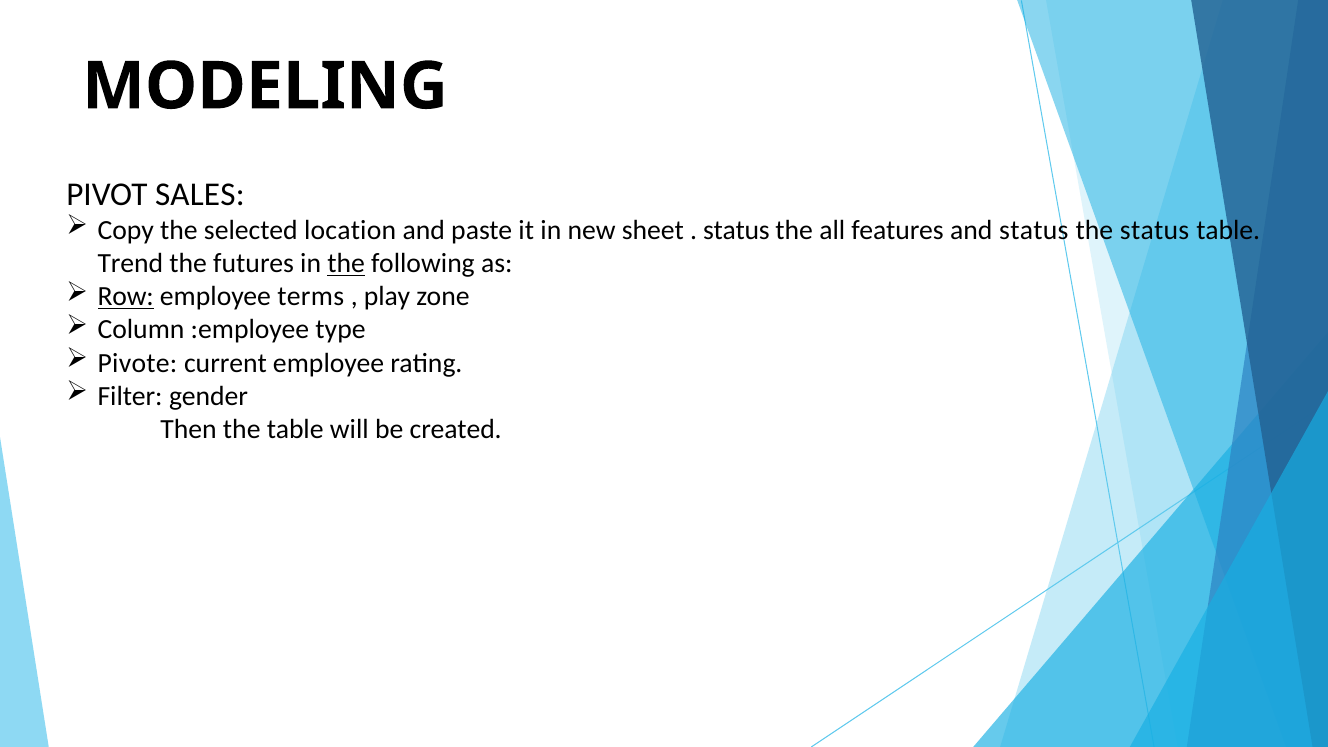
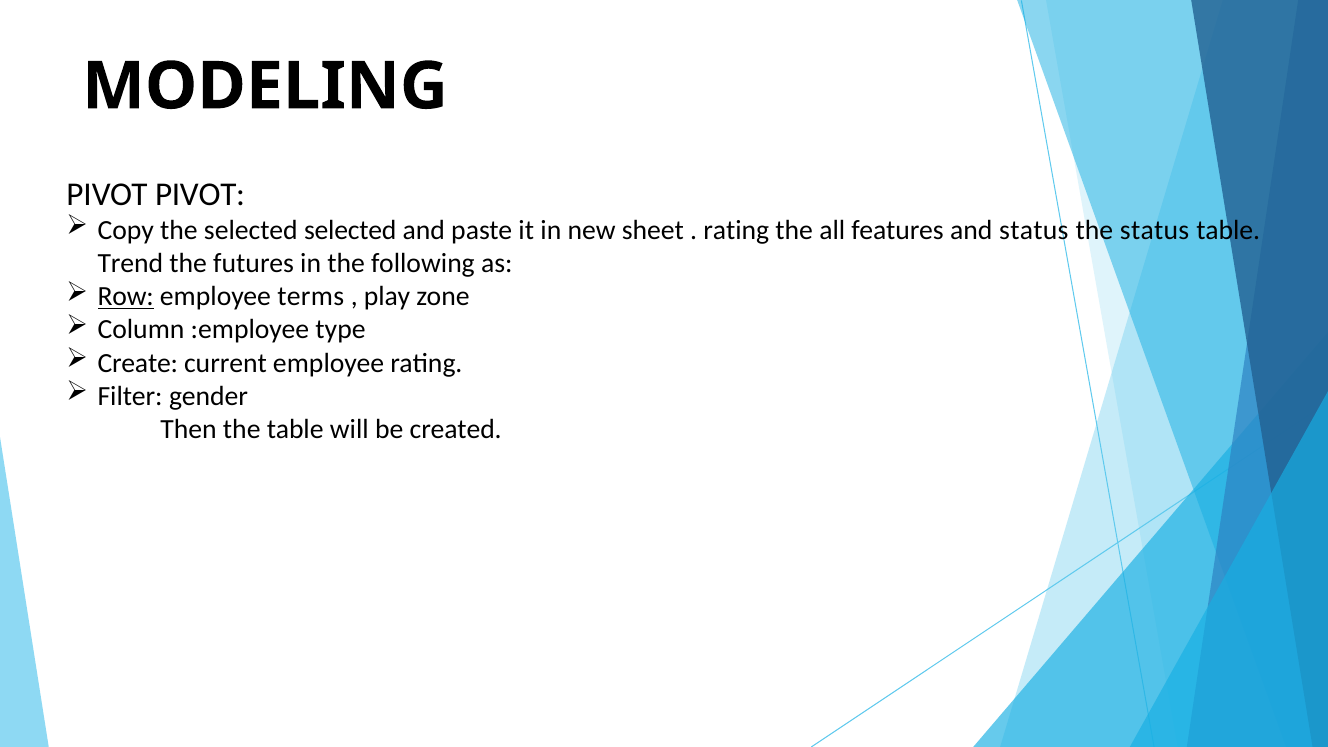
PIVOT SALES: SALES -> PIVOT
selected location: location -> selected
status at (736, 230): status -> rating
the at (346, 263) underline: present -> none
Pivote: Pivote -> Create
